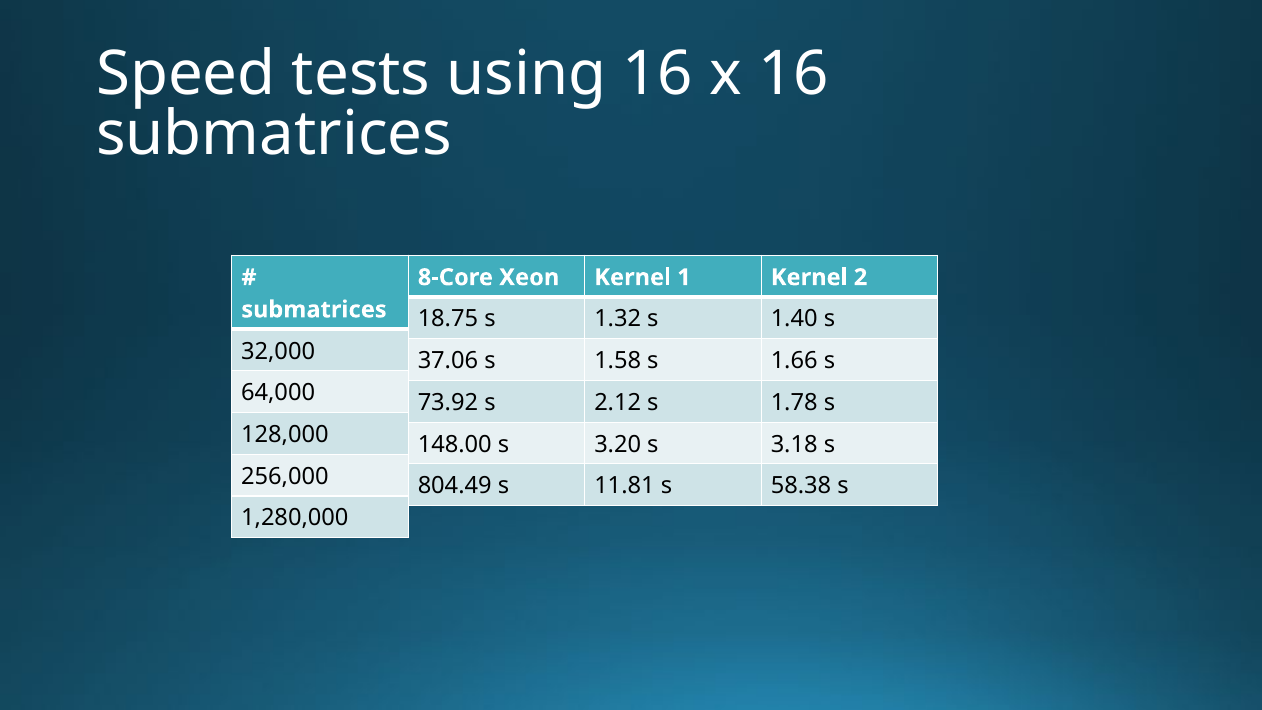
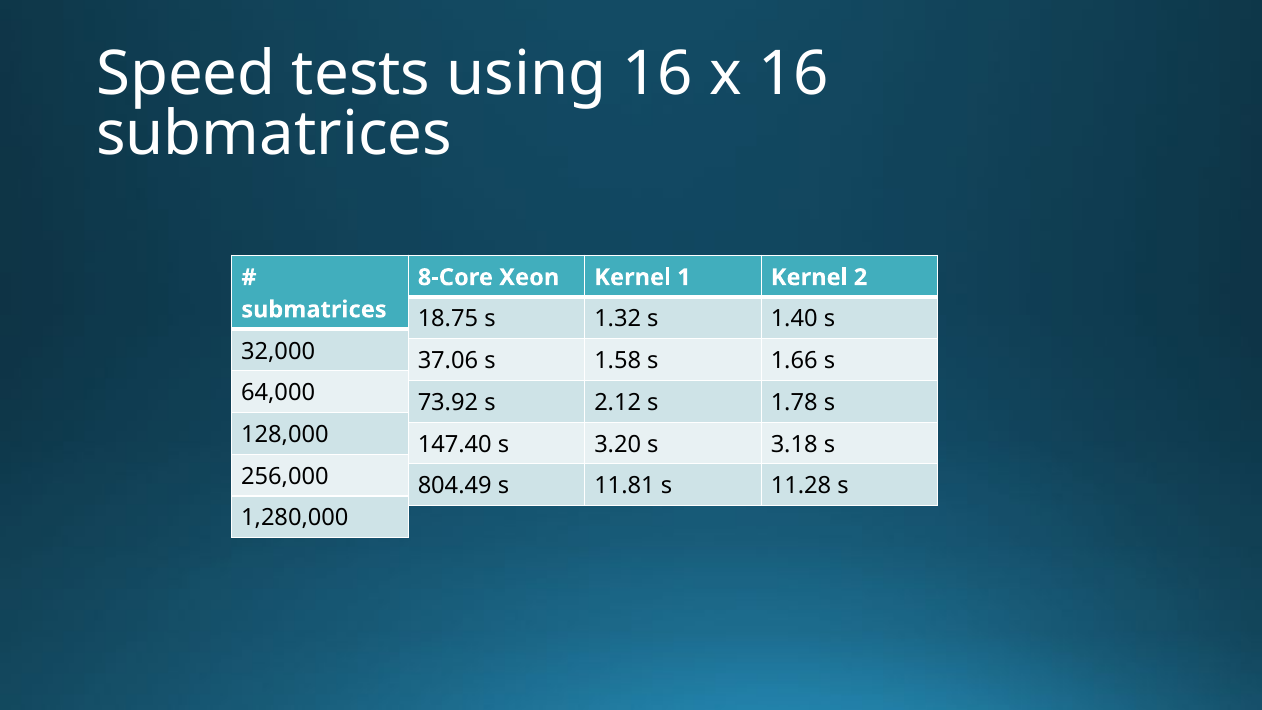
148.00: 148.00 -> 147.40
58.38: 58.38 -> 11.28
